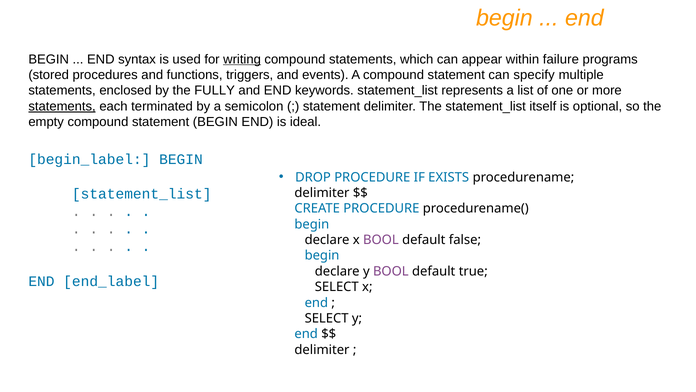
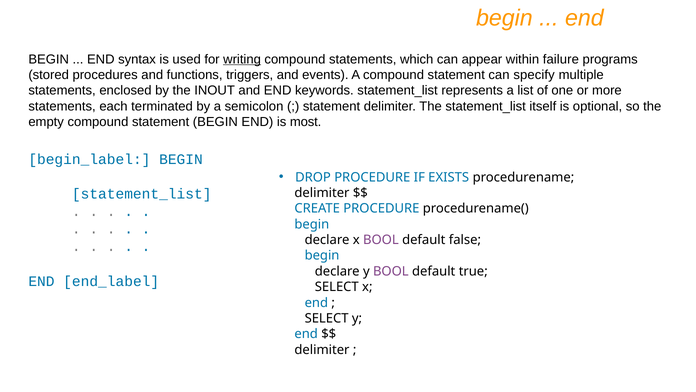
FULLY: FULLY -> INOUT
statements at (62, 106) underline: present -> none
ideal: ideal -> most
